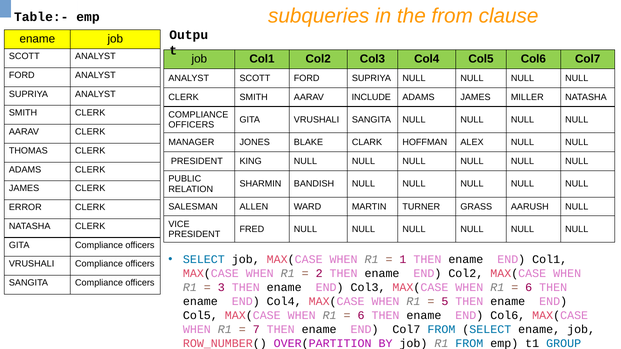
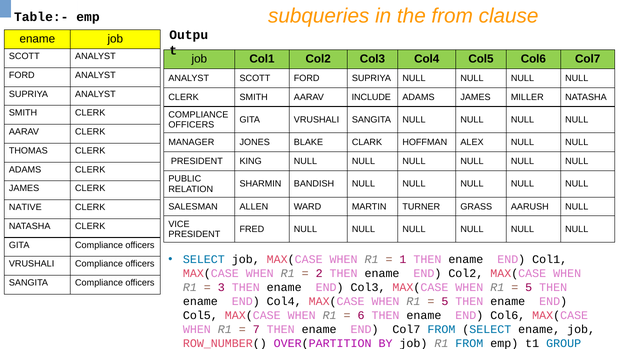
ERROR: ERROR -> NATIVE
6 at (529, 288): 6 -> 5
